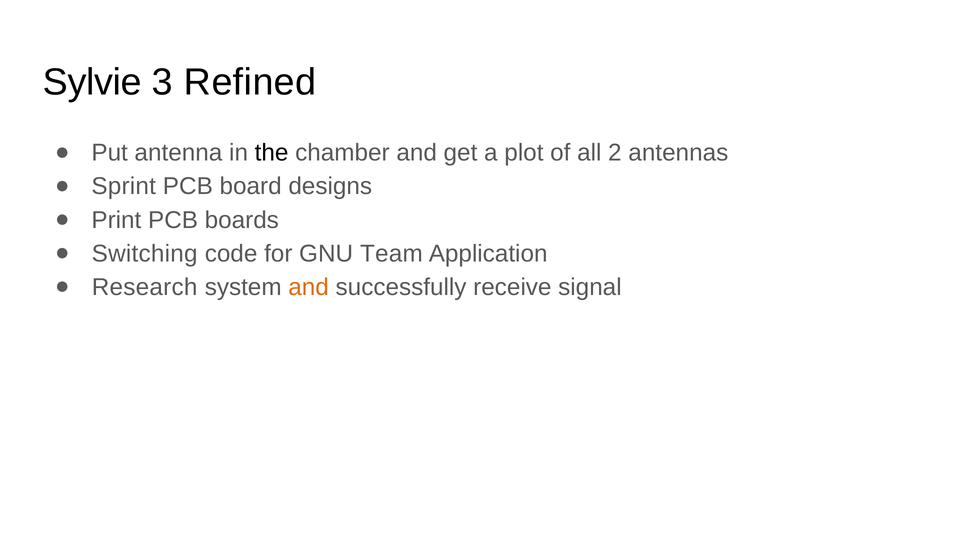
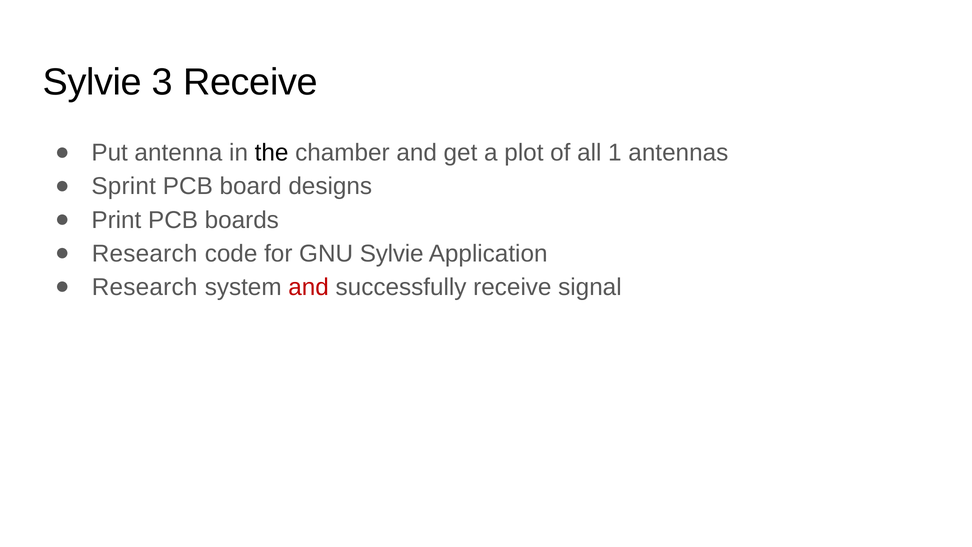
3 Refined: Refined -> Receive
2: 2 -> 1
Switching at (145, 253): Switching -> Research
GNU Team: Team -> Sylvie
and at (309, 287) colour: orange -> red
